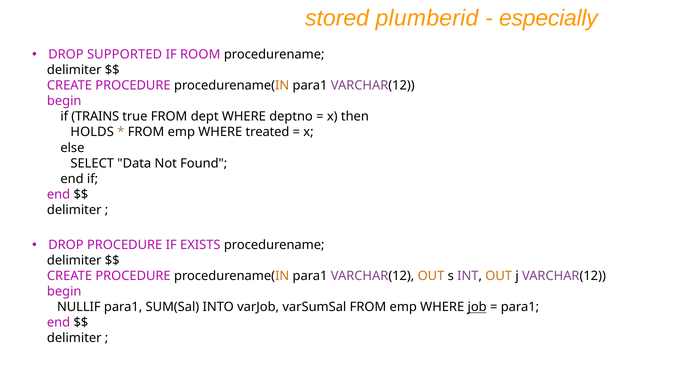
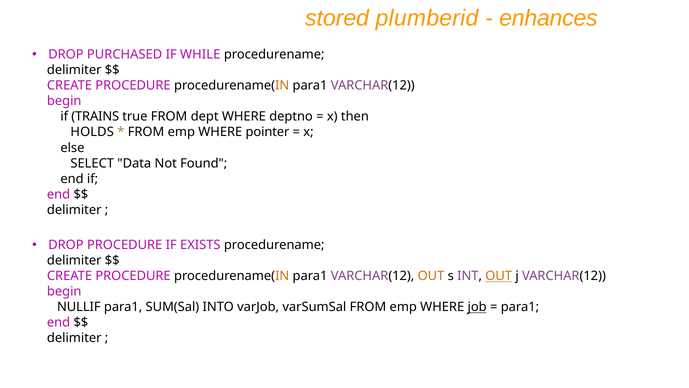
especially: especially -> enhances
SUPPORTED: SUPPORTED -> PURCHASED
ROOM: ROOM -> WHILE
treated: treated -> pointer
OUT at (499, 276) underline: none -> present
